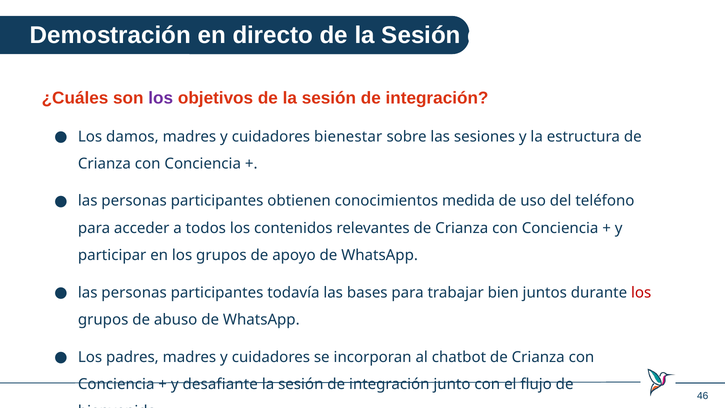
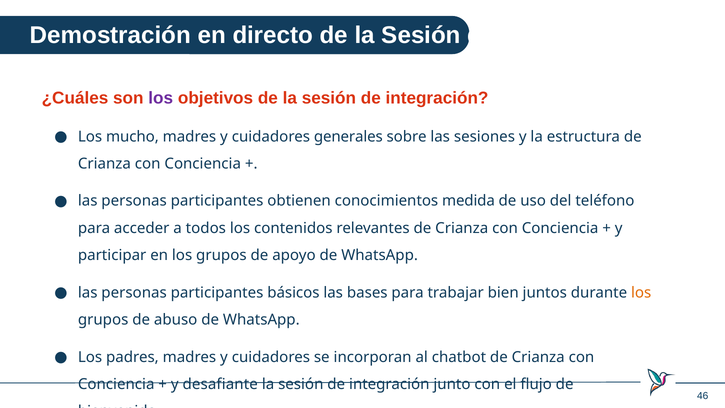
damos: damos -> mucho
bienestar: bienestar -> generales
todavía: todavía -> básicos
los at (641, 292) colour: red -> orange
